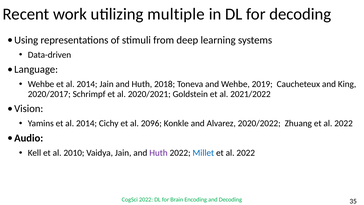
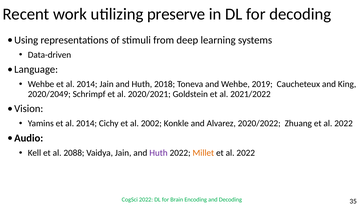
multiple: multiple -> preserve
2020/2017: 2020/2017 -> 2020/2049
2096: 2096 -> 2002
2010: 2010 -> 2088
Millet colour: blue -> orange
